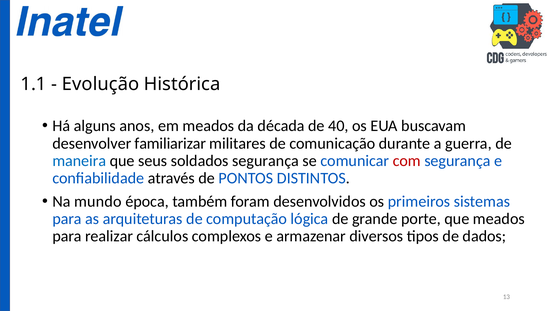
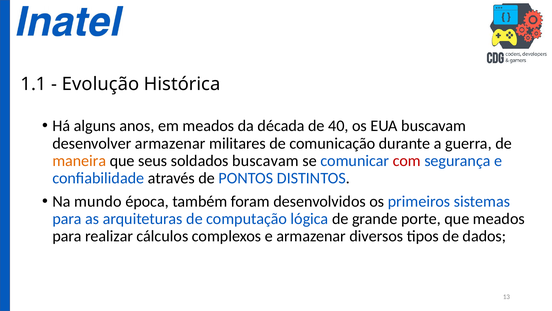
desenvolver familiarizar: familiarizar -> armazenar
maneira colour: blue -> orange
soldados segurança: segurança -> buscavam
